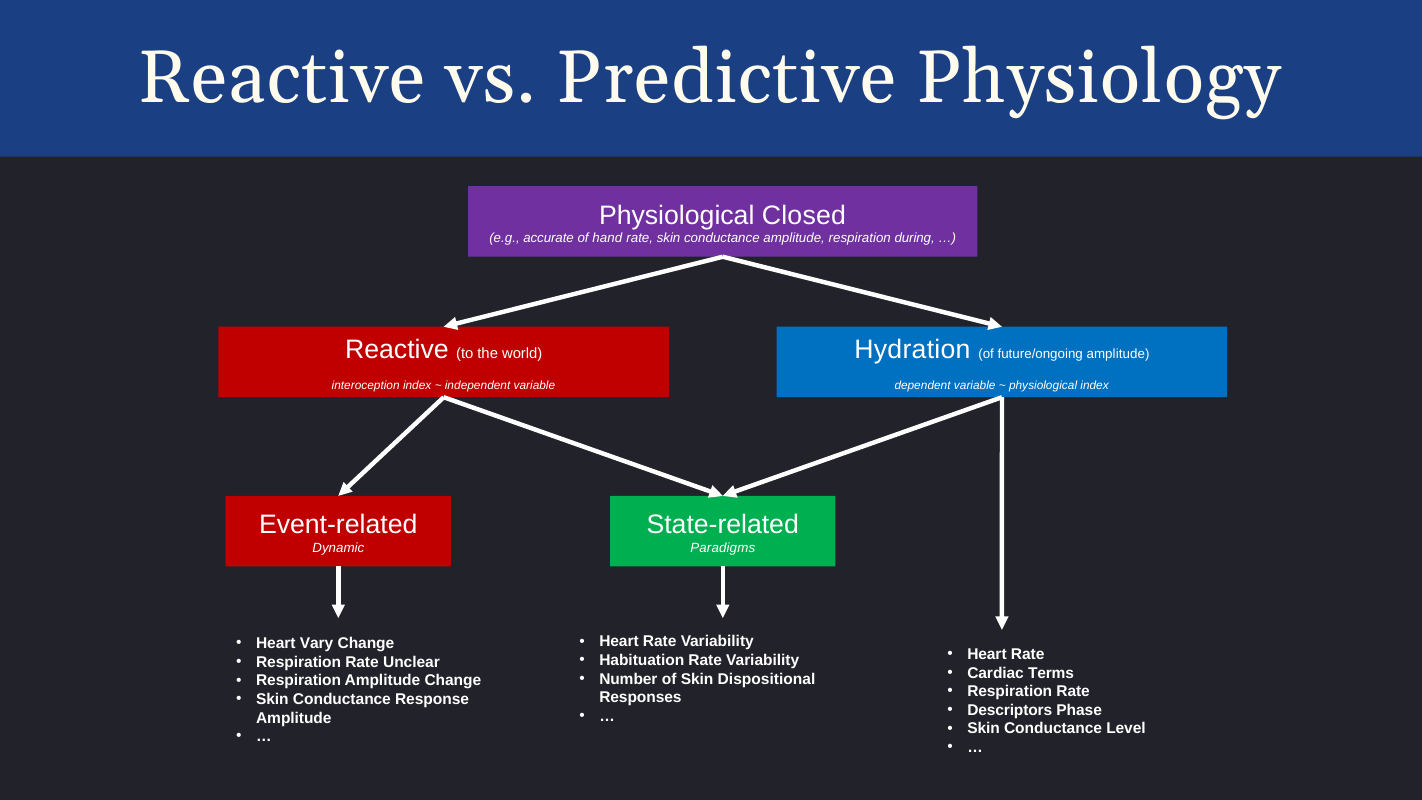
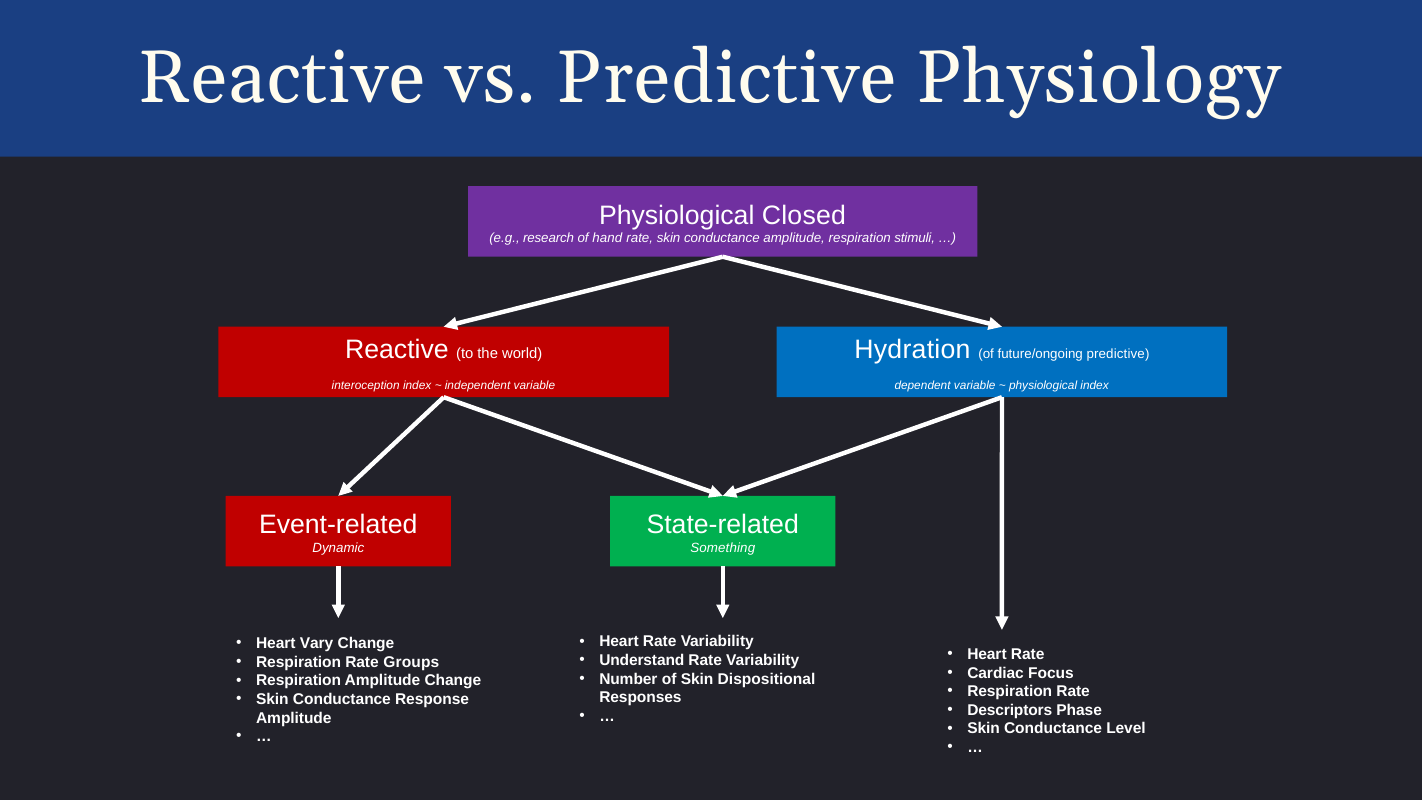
accurate: accurate -> research
during: during -> stimuli
future/ongoing amplitude: amplitude -> predictive
Paradigms: Paradigms -> Something
Habituation: Habituation -> Understand
Unclear: Unclear -> Groups
Terms: Terms -> Focus
